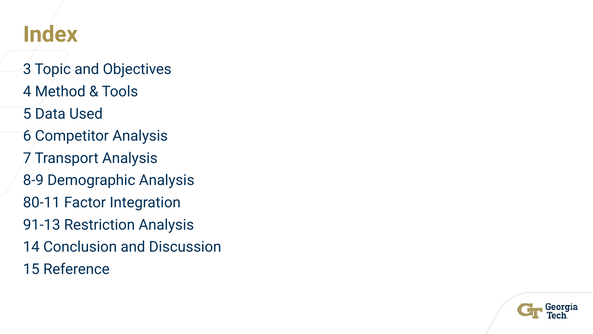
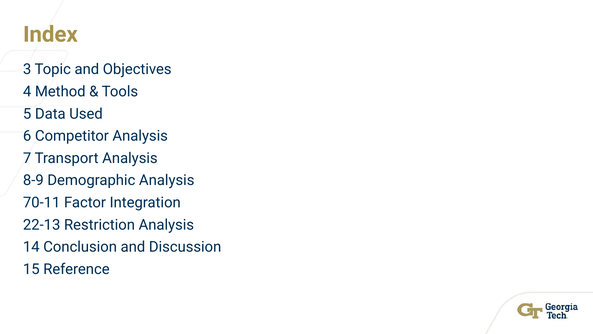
80-11: 80-11 -> 70-11
91-13: 91-13 -> 22-13
